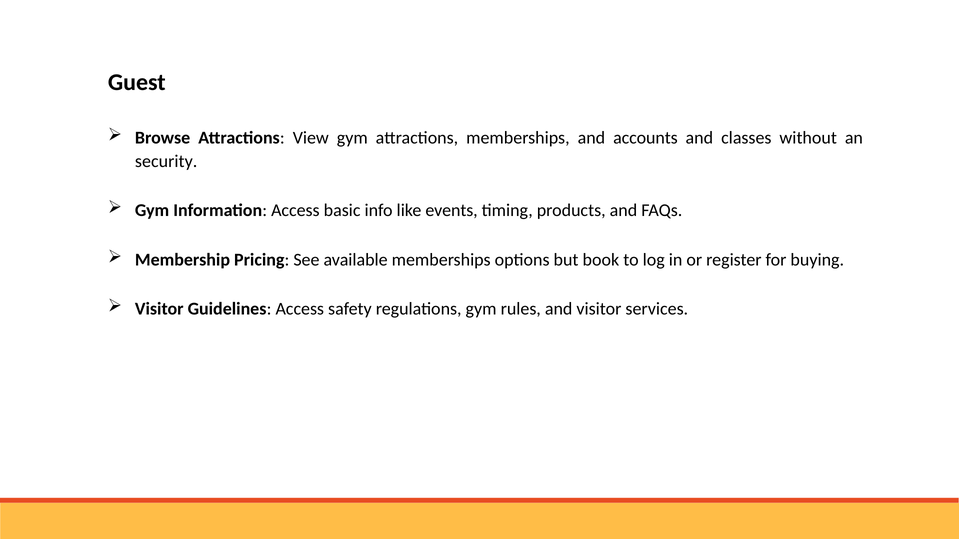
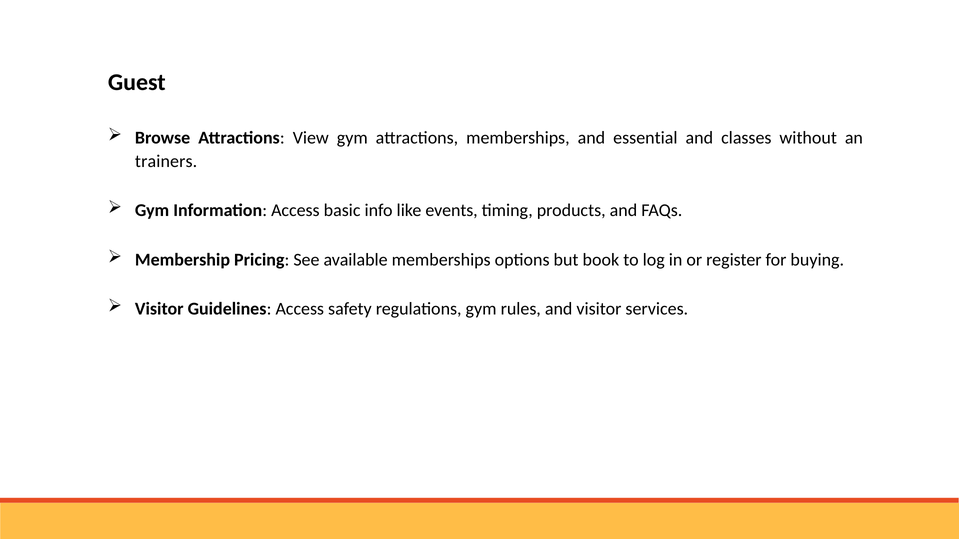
accounts: accounts -> essential
security: security -> trainers
